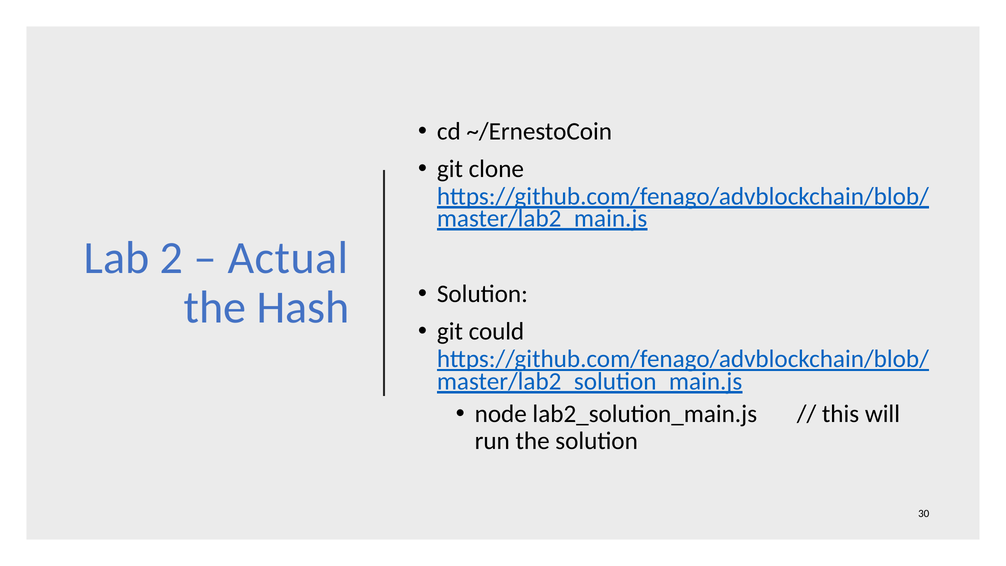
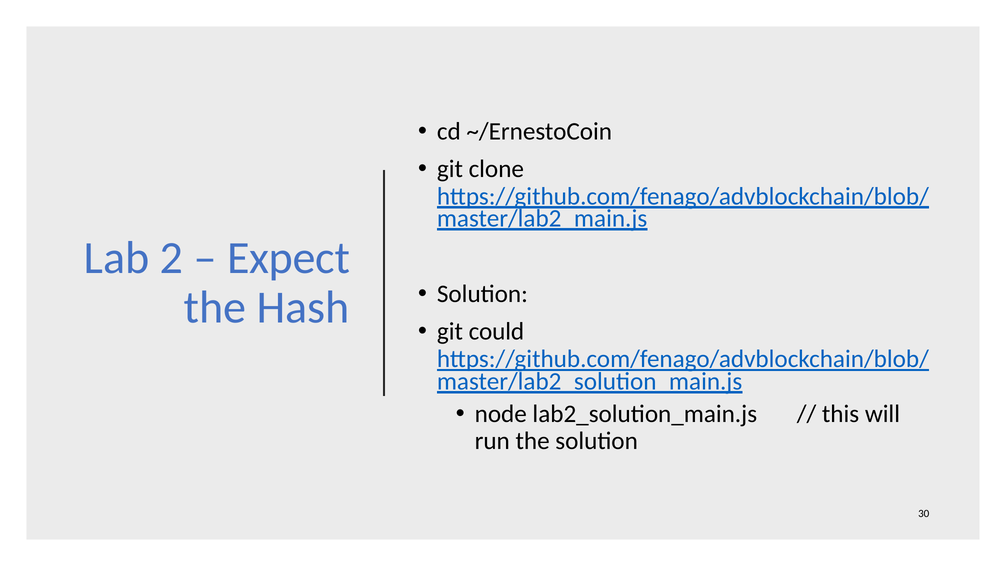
Actual: Actual -> Expect
